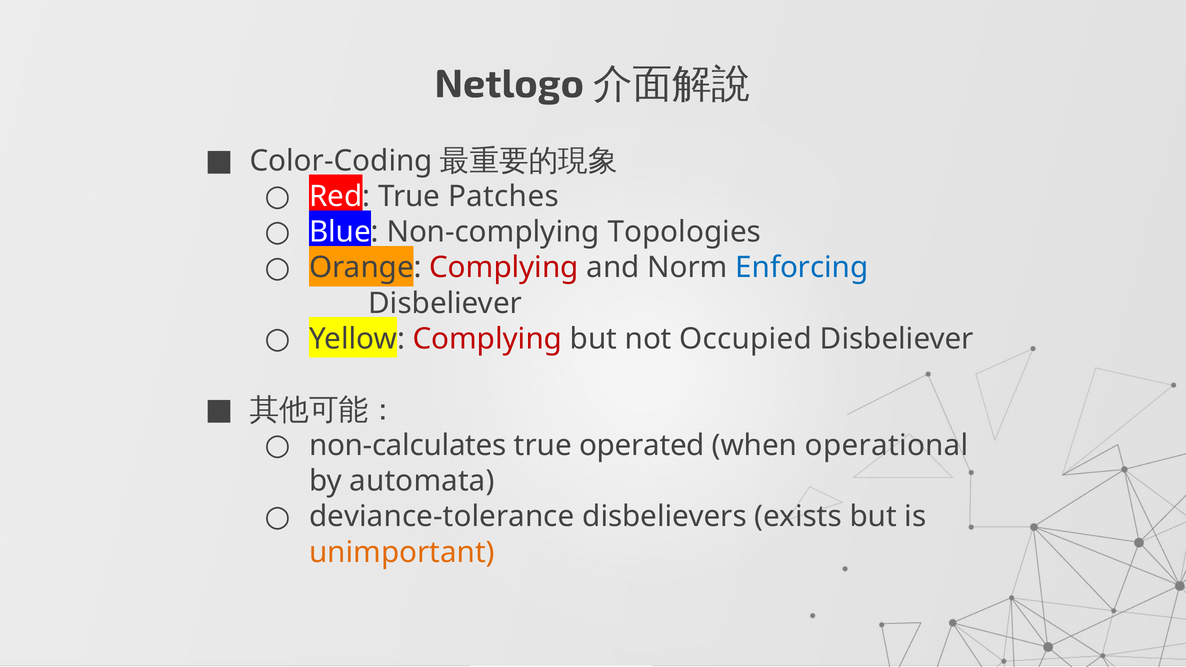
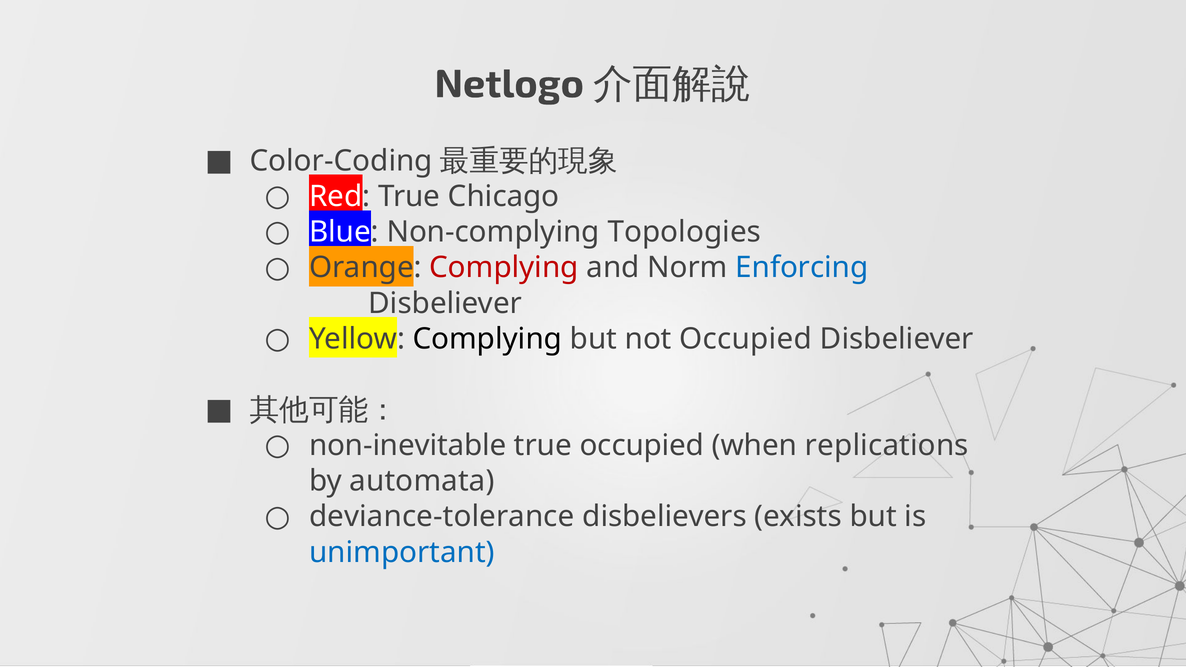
Patches: Patches -> Chicago
Complying at (487, 339) colour: red -> black
non-calculates: non-calculates -> non-inevitable
true operated: operated -> occupied
operational: operational -> replications
unimportant colour: orange -> blue
